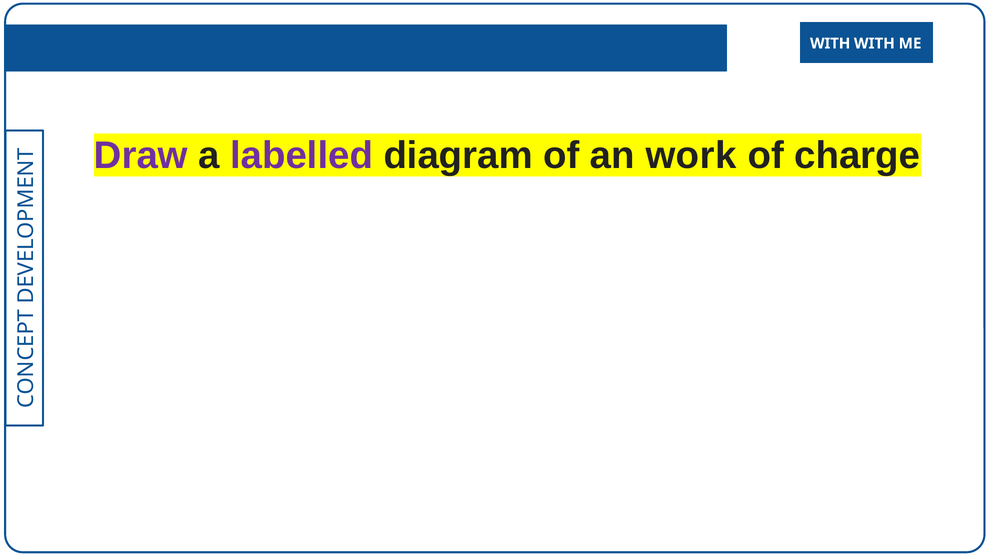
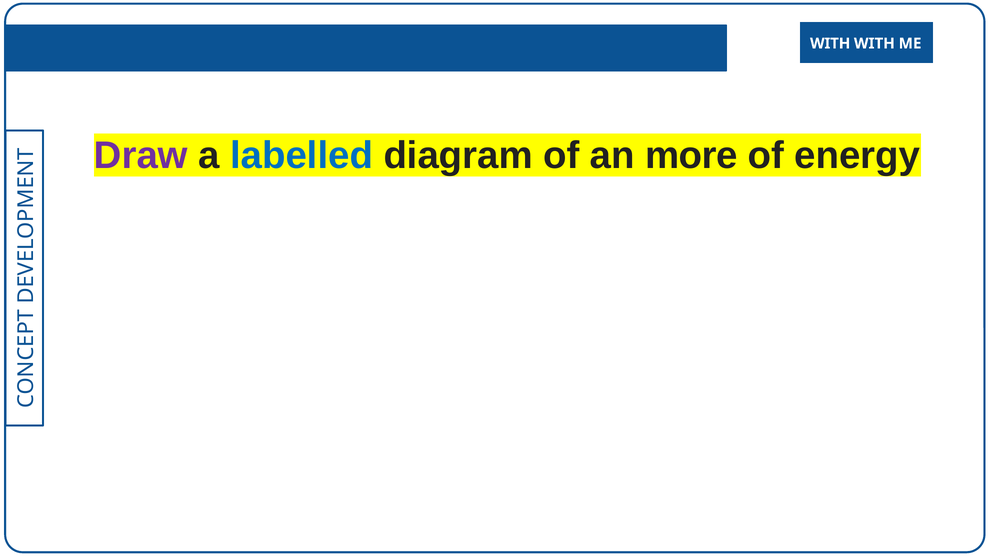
labelled colour: purple -> blue
work: work -> more
charge: charge -> energy
